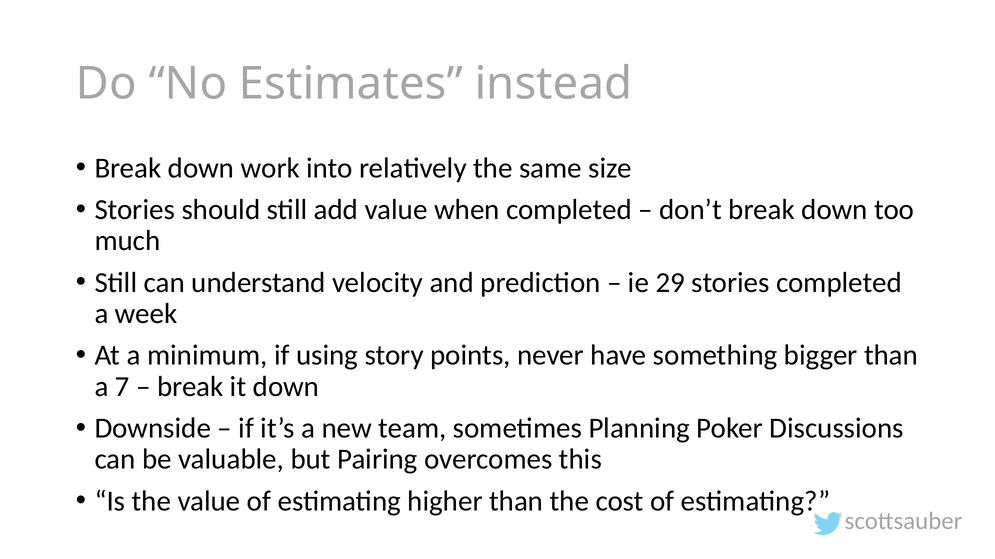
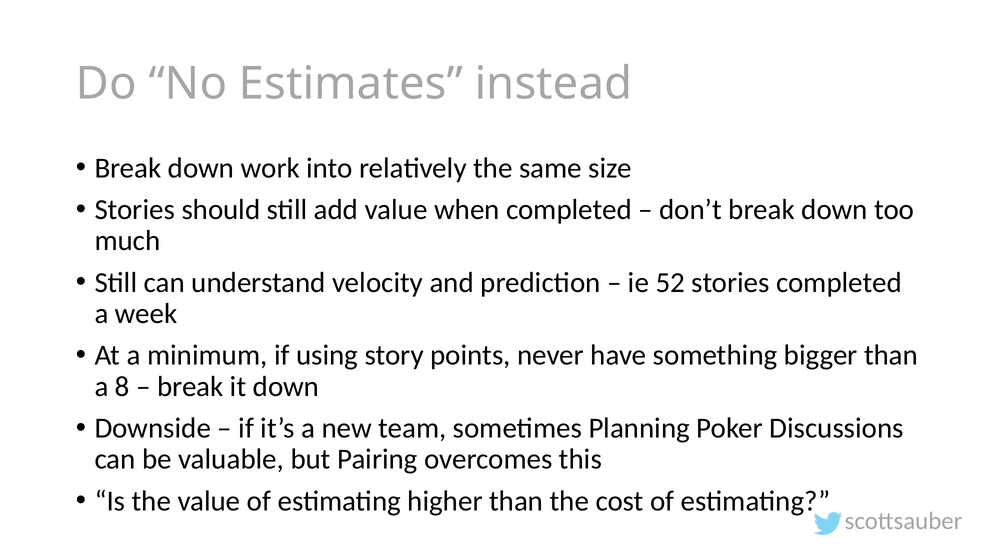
29: 29 -> 52
7: 7 -> 8
